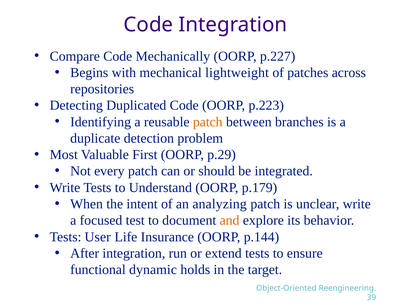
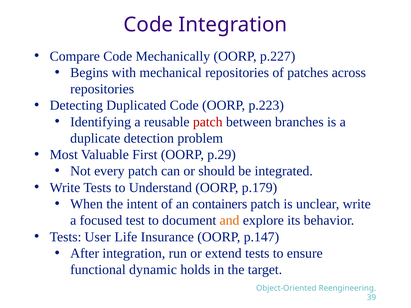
mechanical lightweight: lightweight -> repositories
patch at (208, 122) colour: orange -> red
analyzing: analyzing -> containers
p.144: p.144 -> p.147
